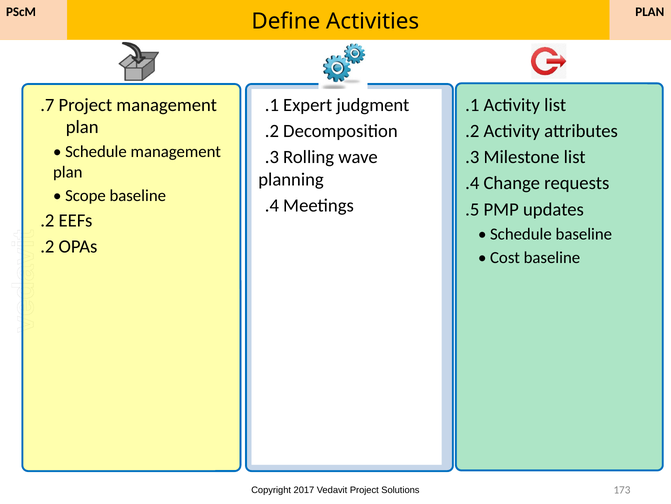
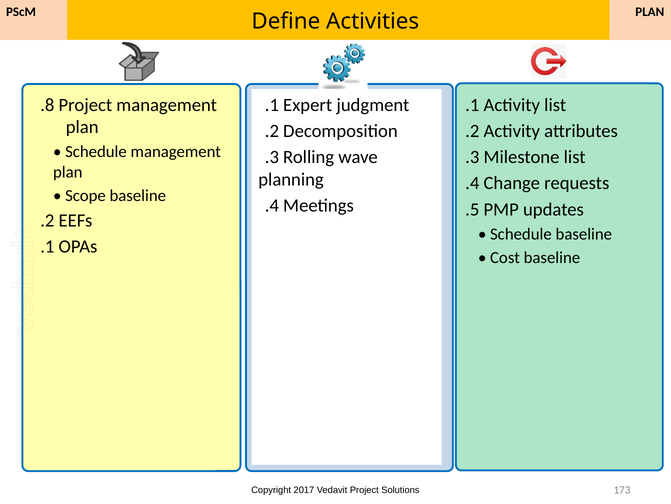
.7: .7 -> .8
.2 at (47, 246): .2 -> .1
